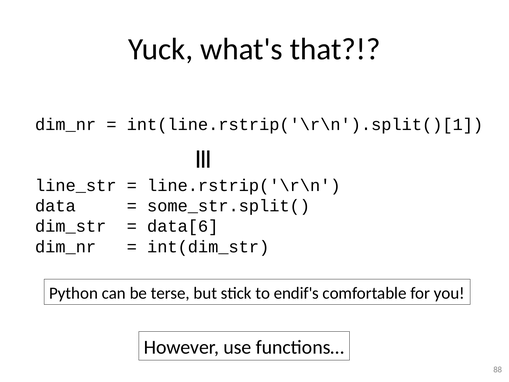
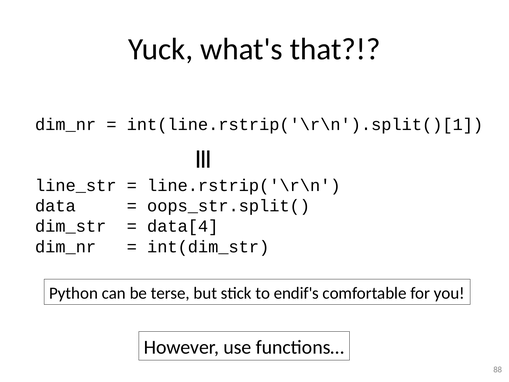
some_str.split(: some_str.split( -> oops_str.split(
data[6: data[6 -> data[4
